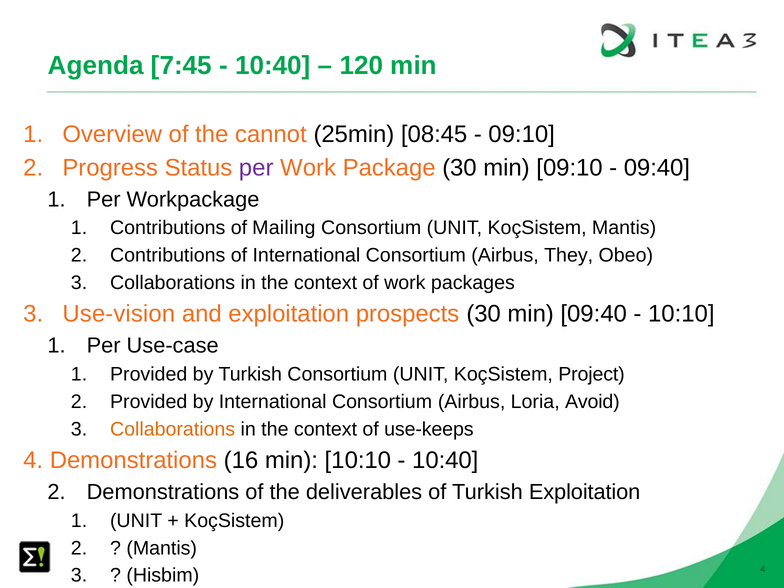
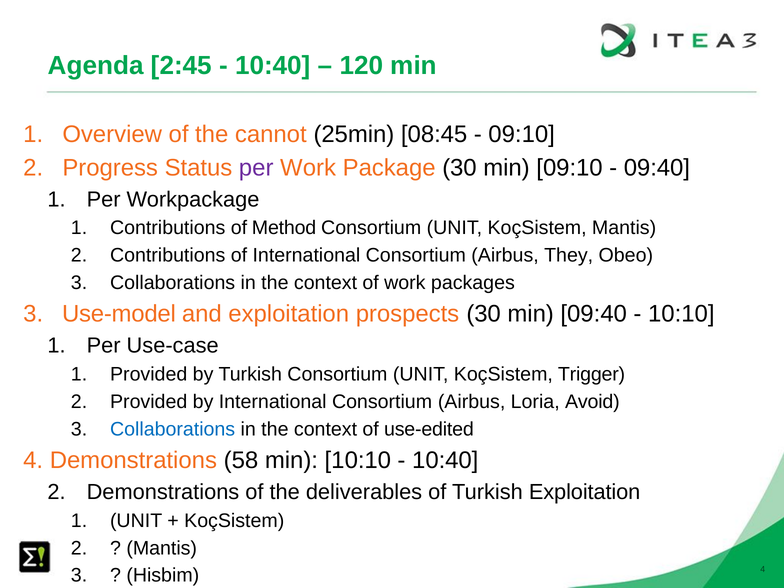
7:45: 7:45 -> 2:45
Mailing: Mailing -> Method
Use-vision: Use-vision -> Use-model
Project: Project -> Trigger
Collaborations at (173, 429) colour: orange -> blue
use-keeps: use-keeps -> use-edited
16: 16 -> 58
